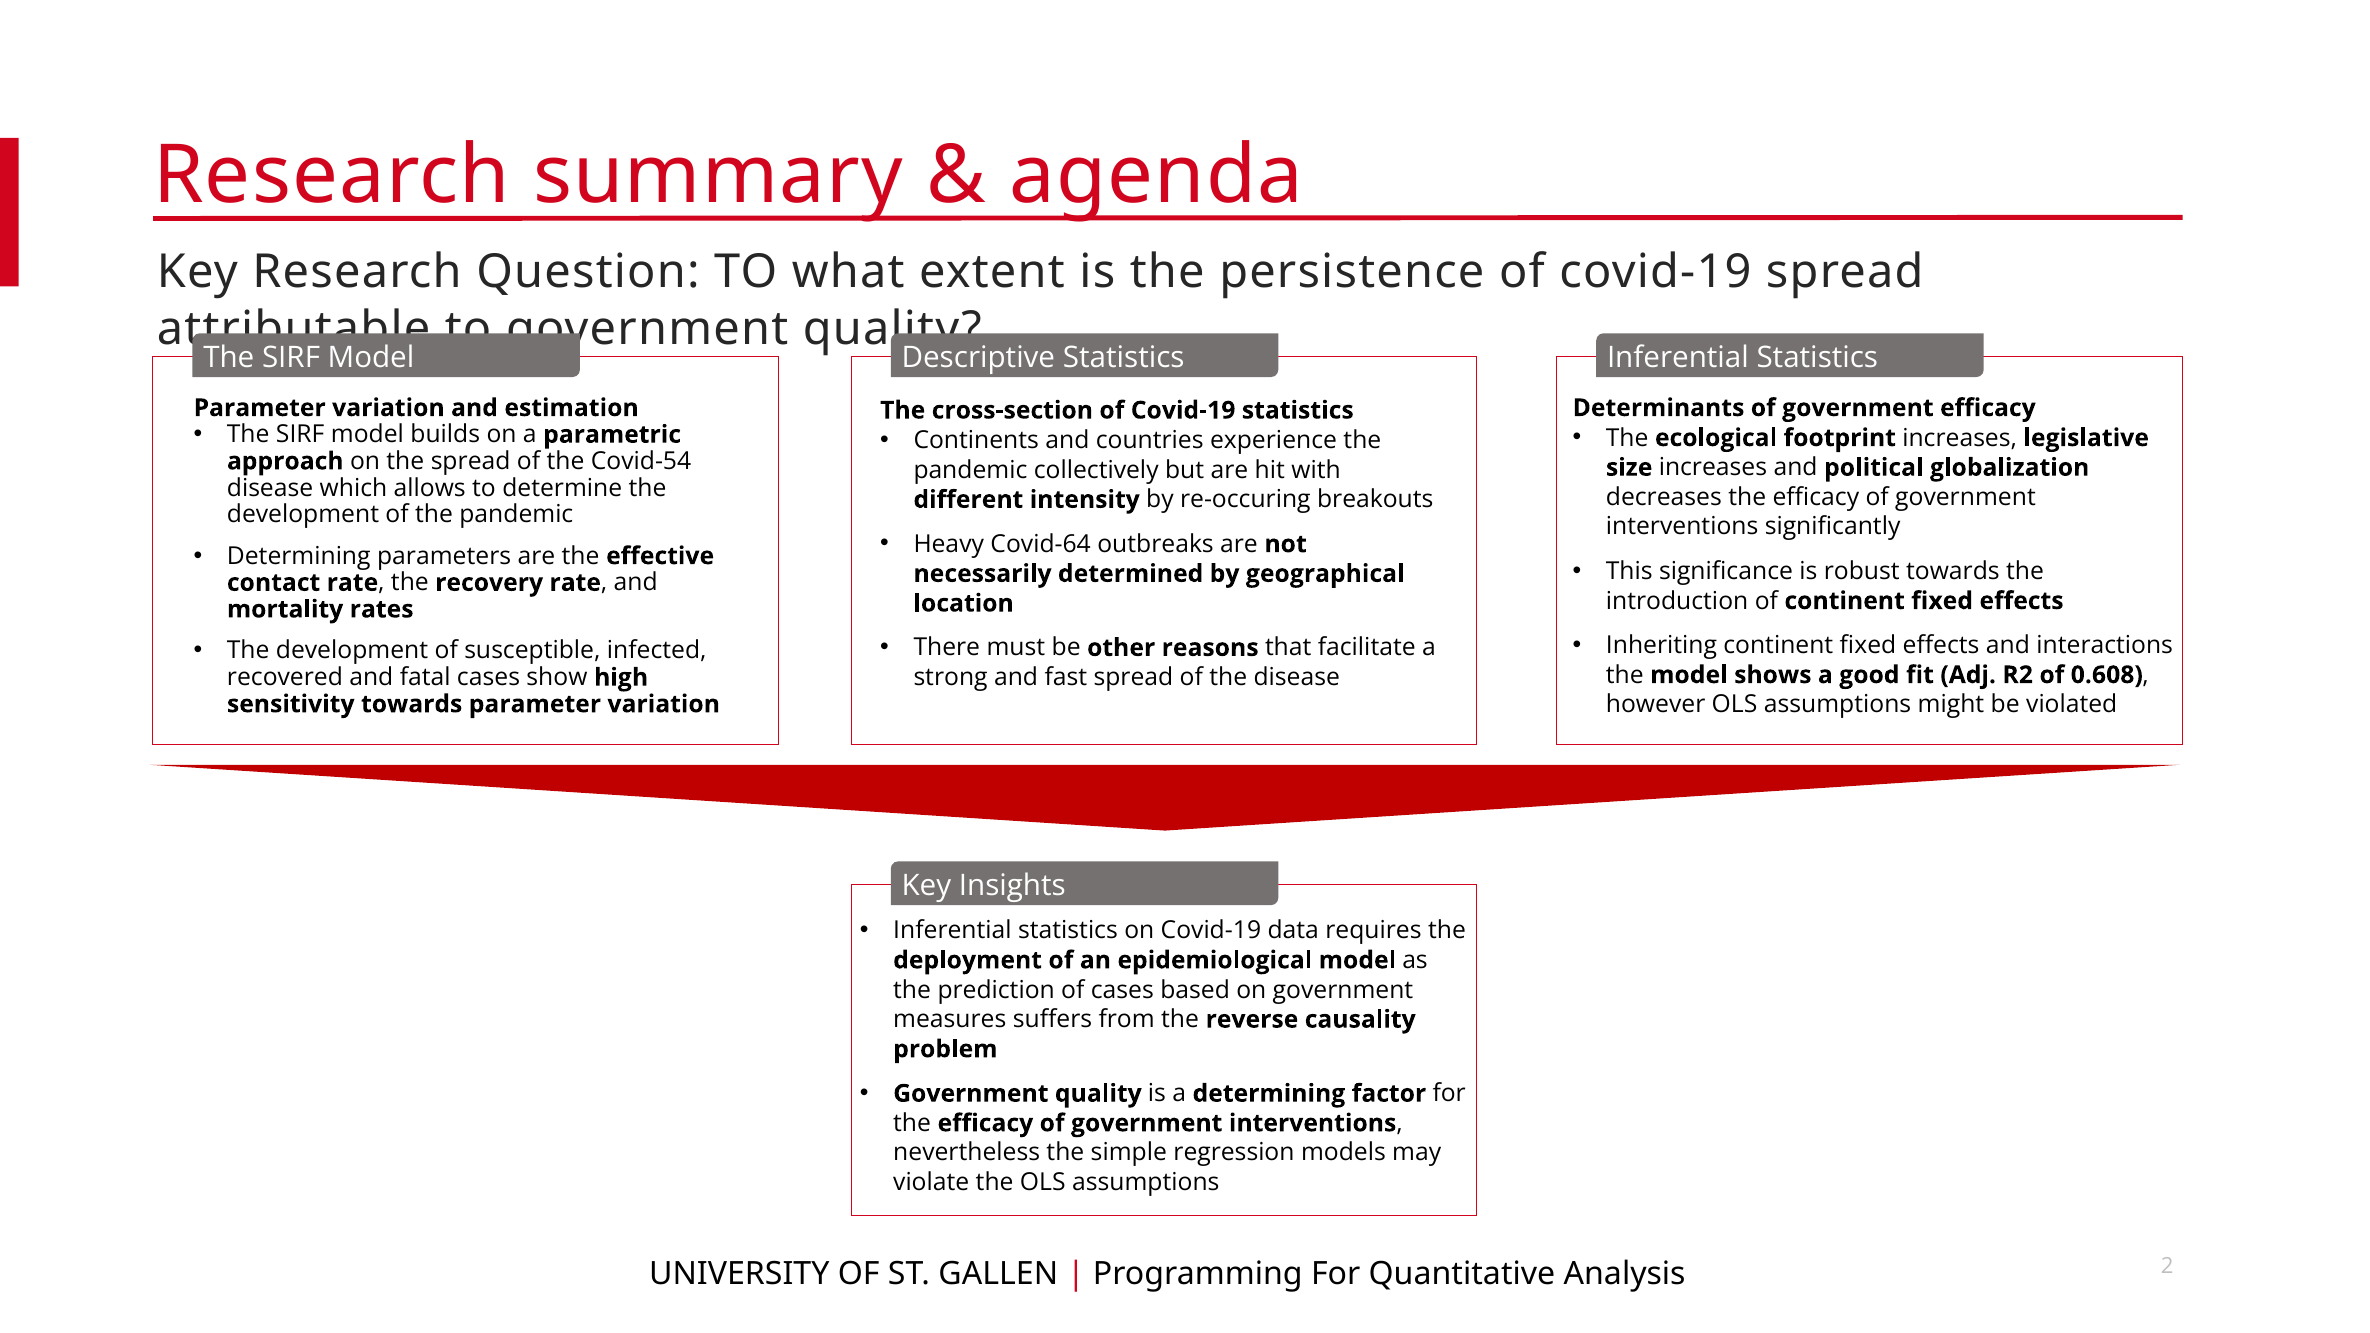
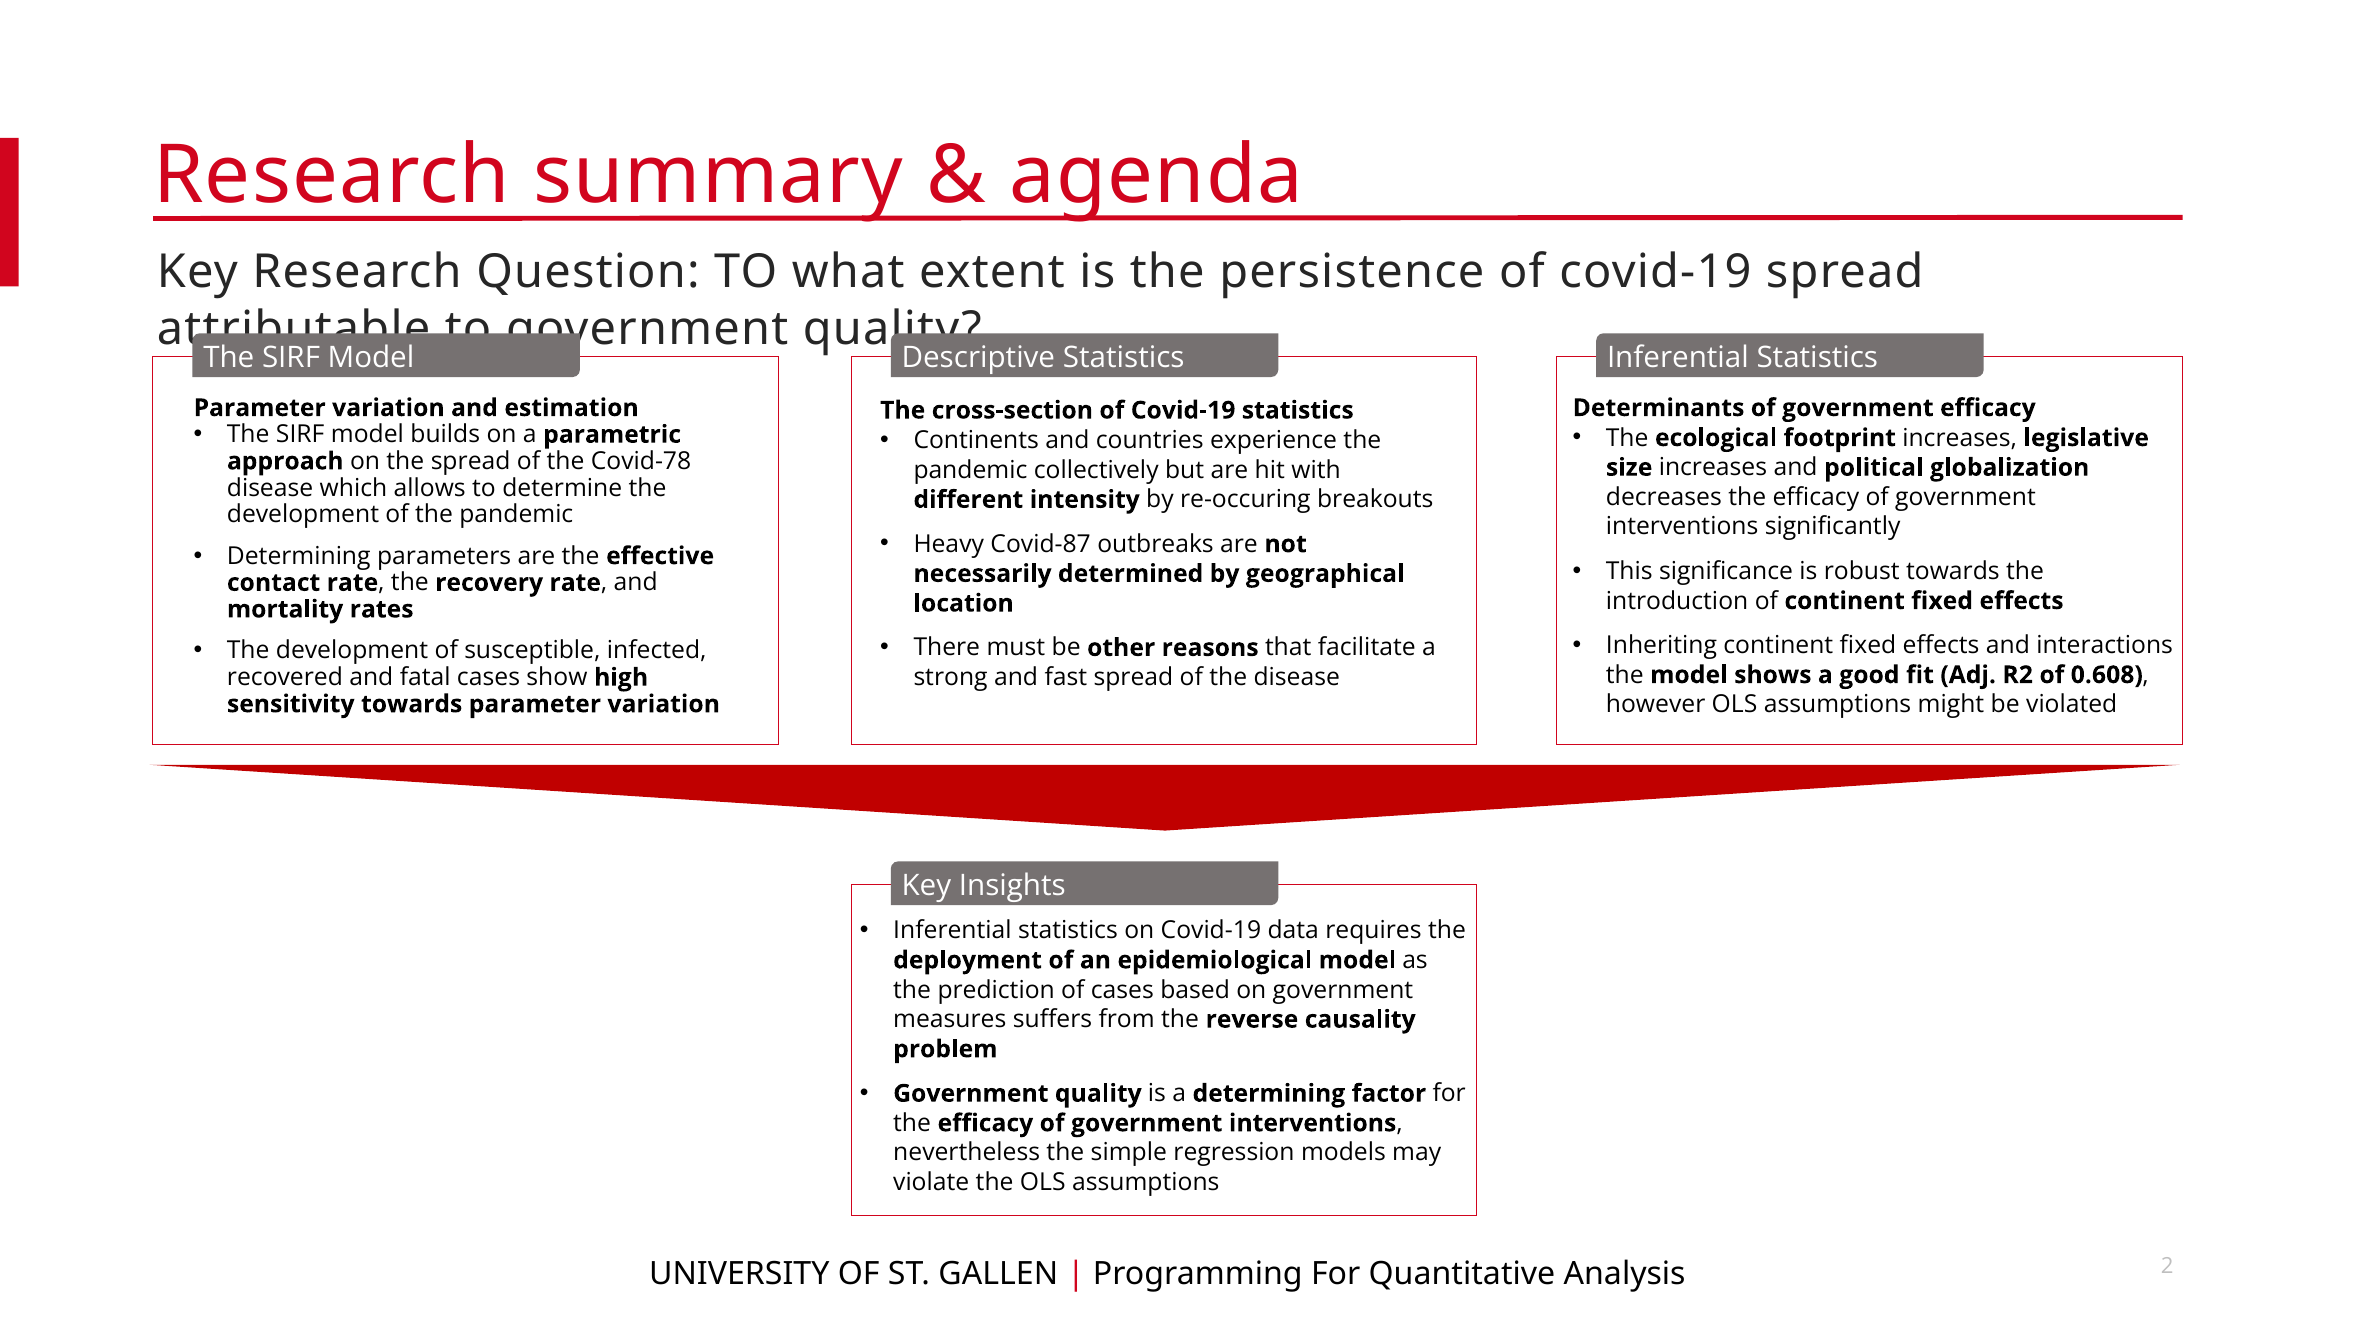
Covid-54: Covid-54 -> Covid-78
Covid-64: Covid-64 -> Covid-87
